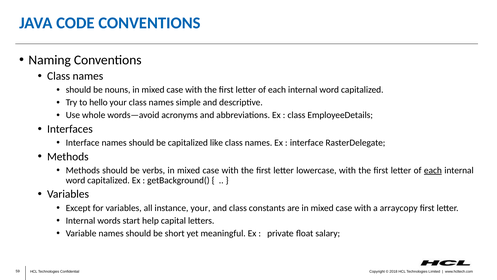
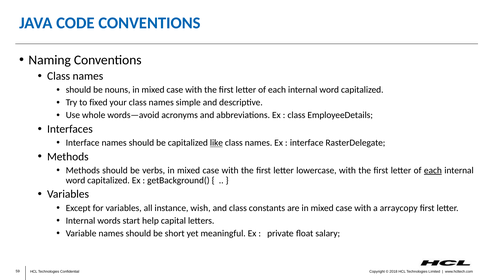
hello: hello -> fixed
like underline: none -> present
instance your: your -> wish
